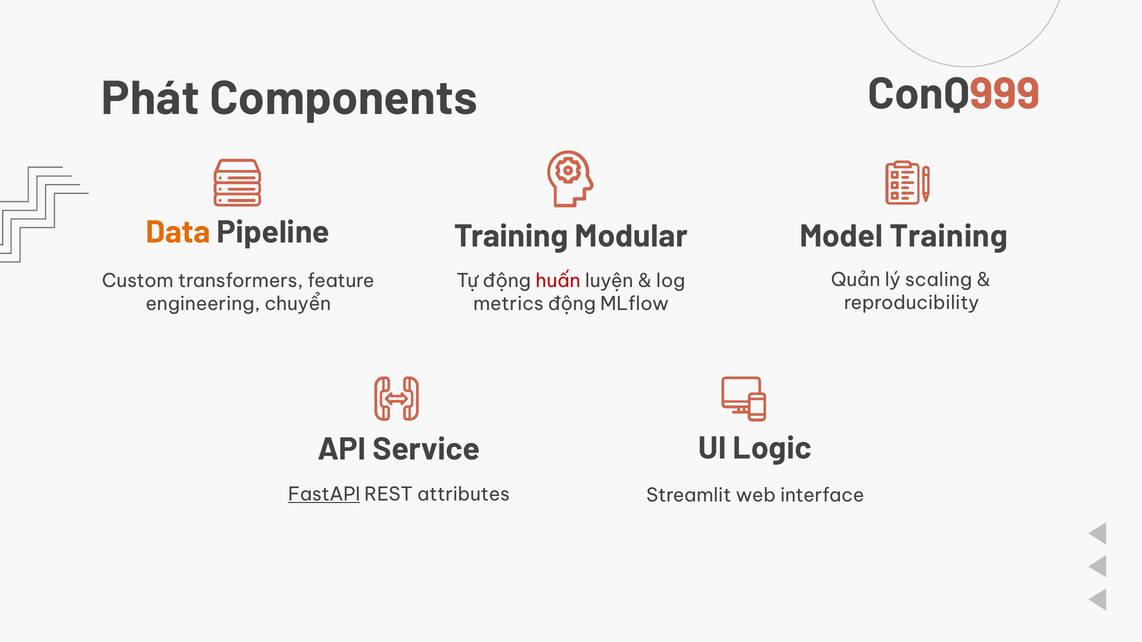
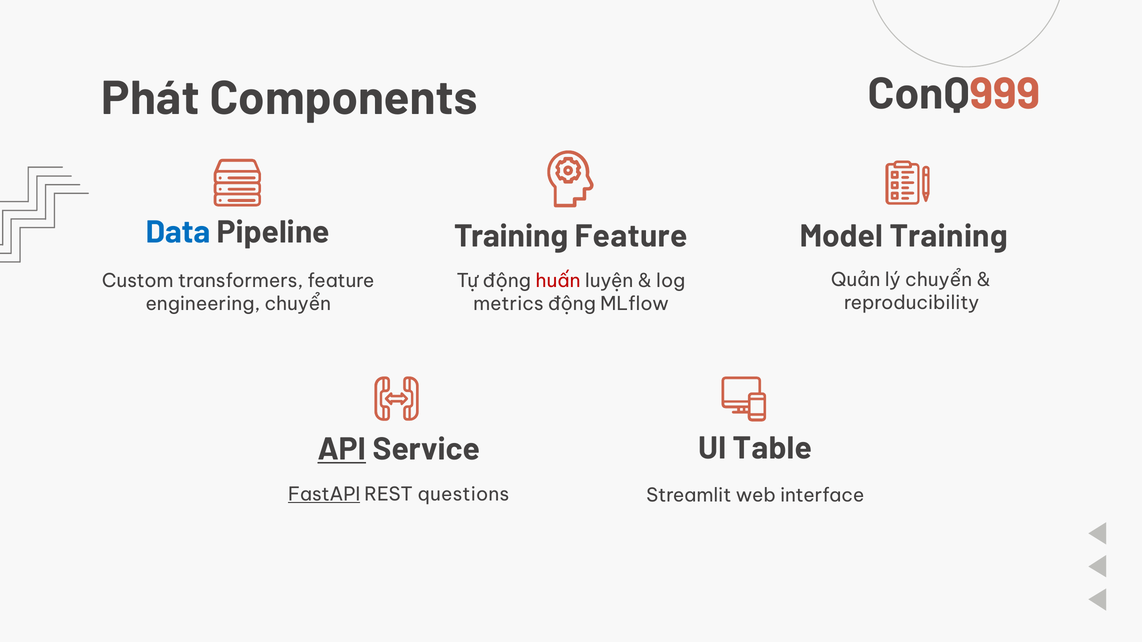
Data colour: orange -> blue
Training Modular: Modular -> Feature
lý scaling: scaling -> chuyển
API underline: none -> present
Logic: Logic -> Table
attributes: attributes -> questions
